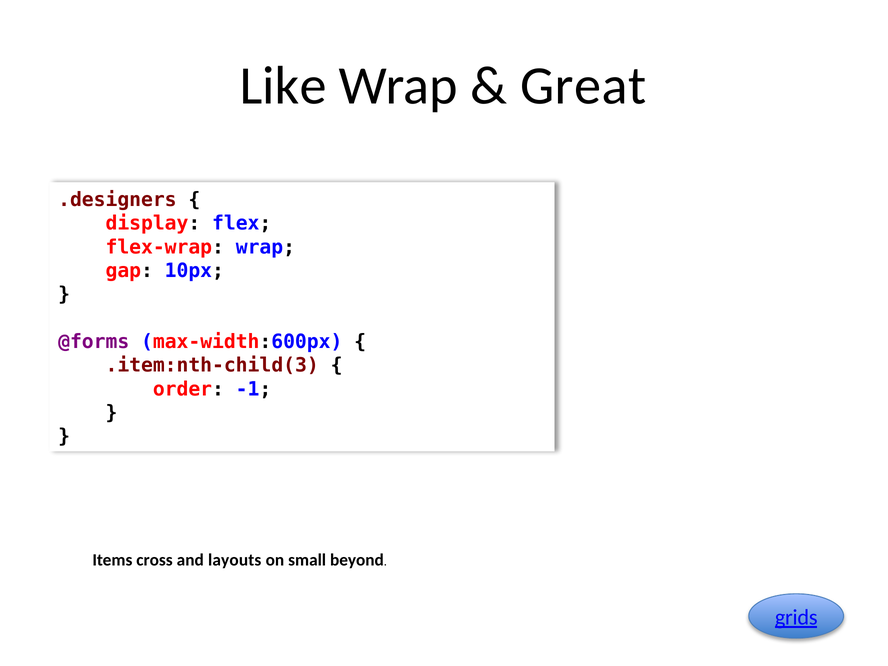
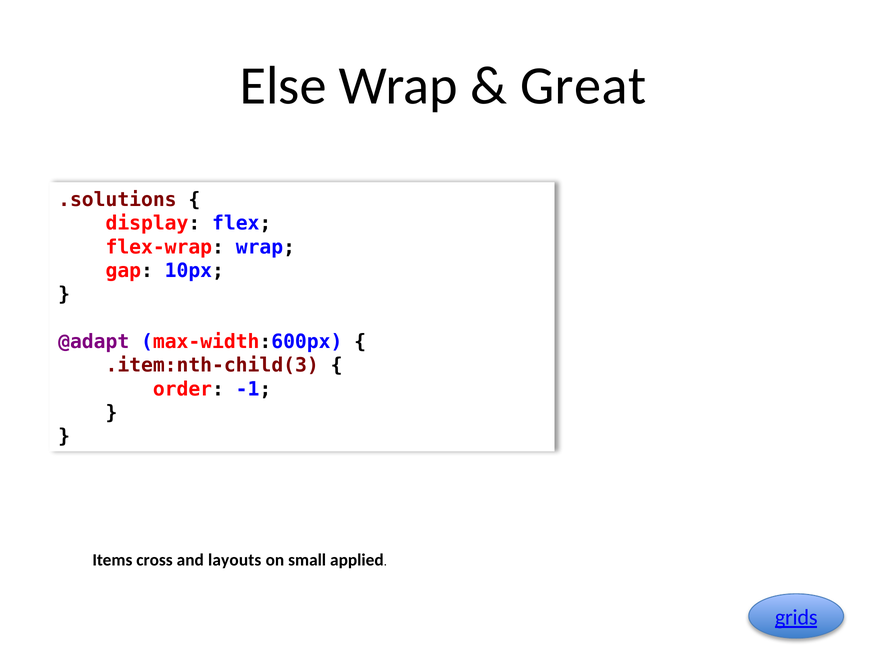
Like: Like -> Else
.designers: .designers -> .solutions
@forms: @forms -> @adapt
beyond: beyond -> applied
